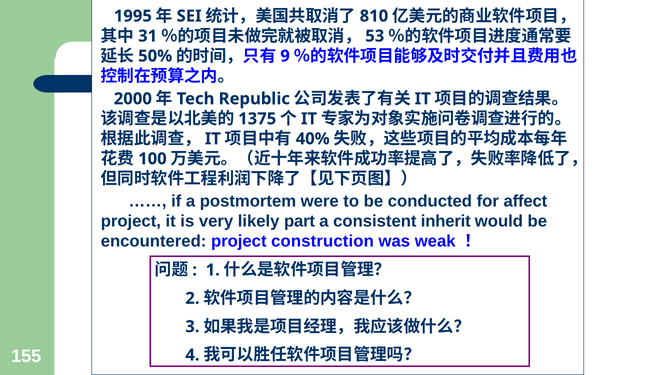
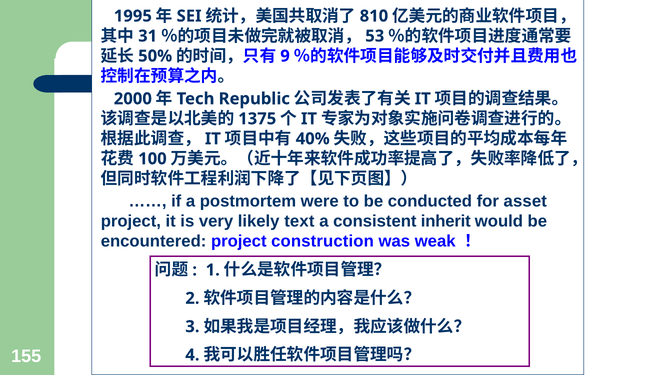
affect: affect -> asset
part: part -> text
